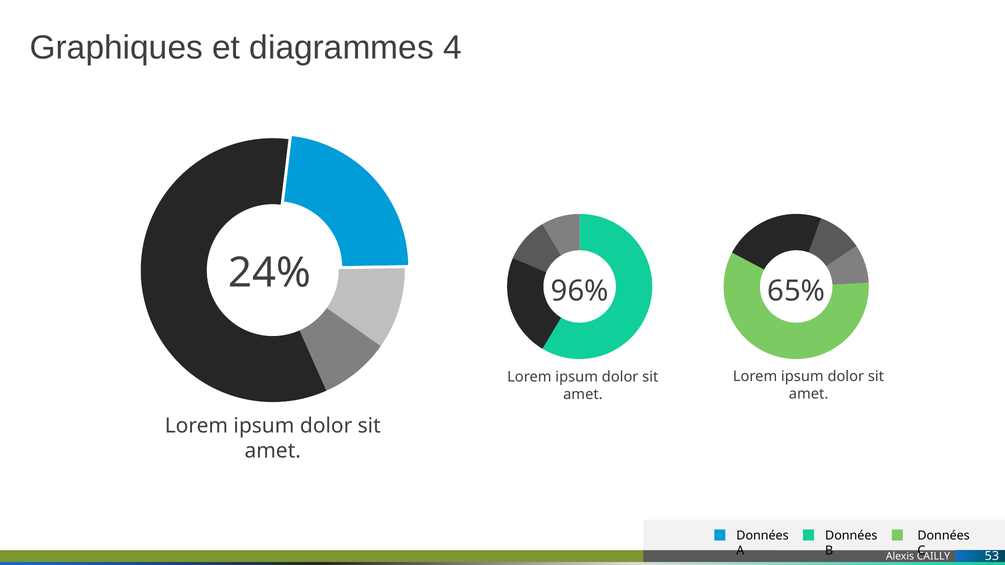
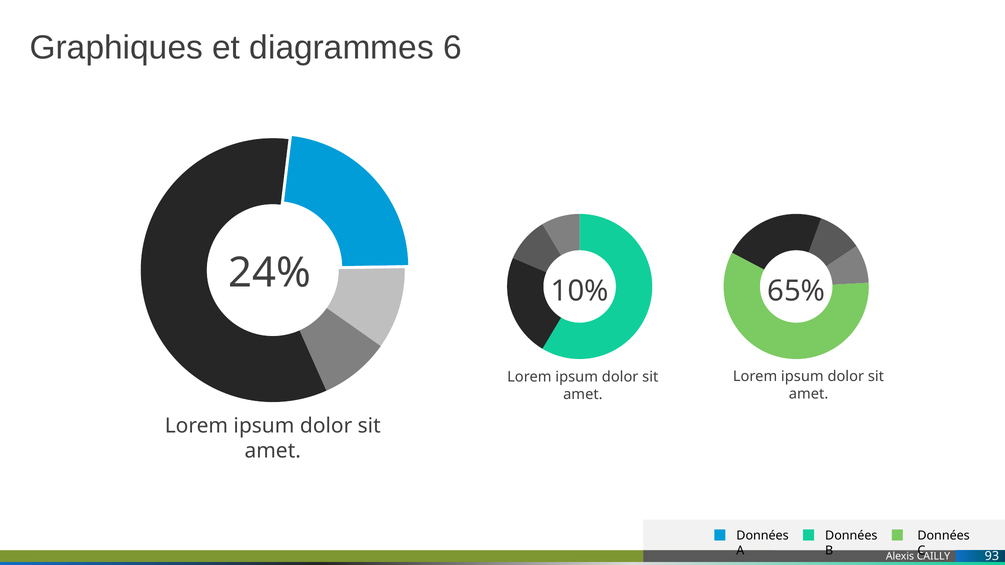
4: 4 -> 6
96%: 96% -> 10%
53: 53 -> 93
